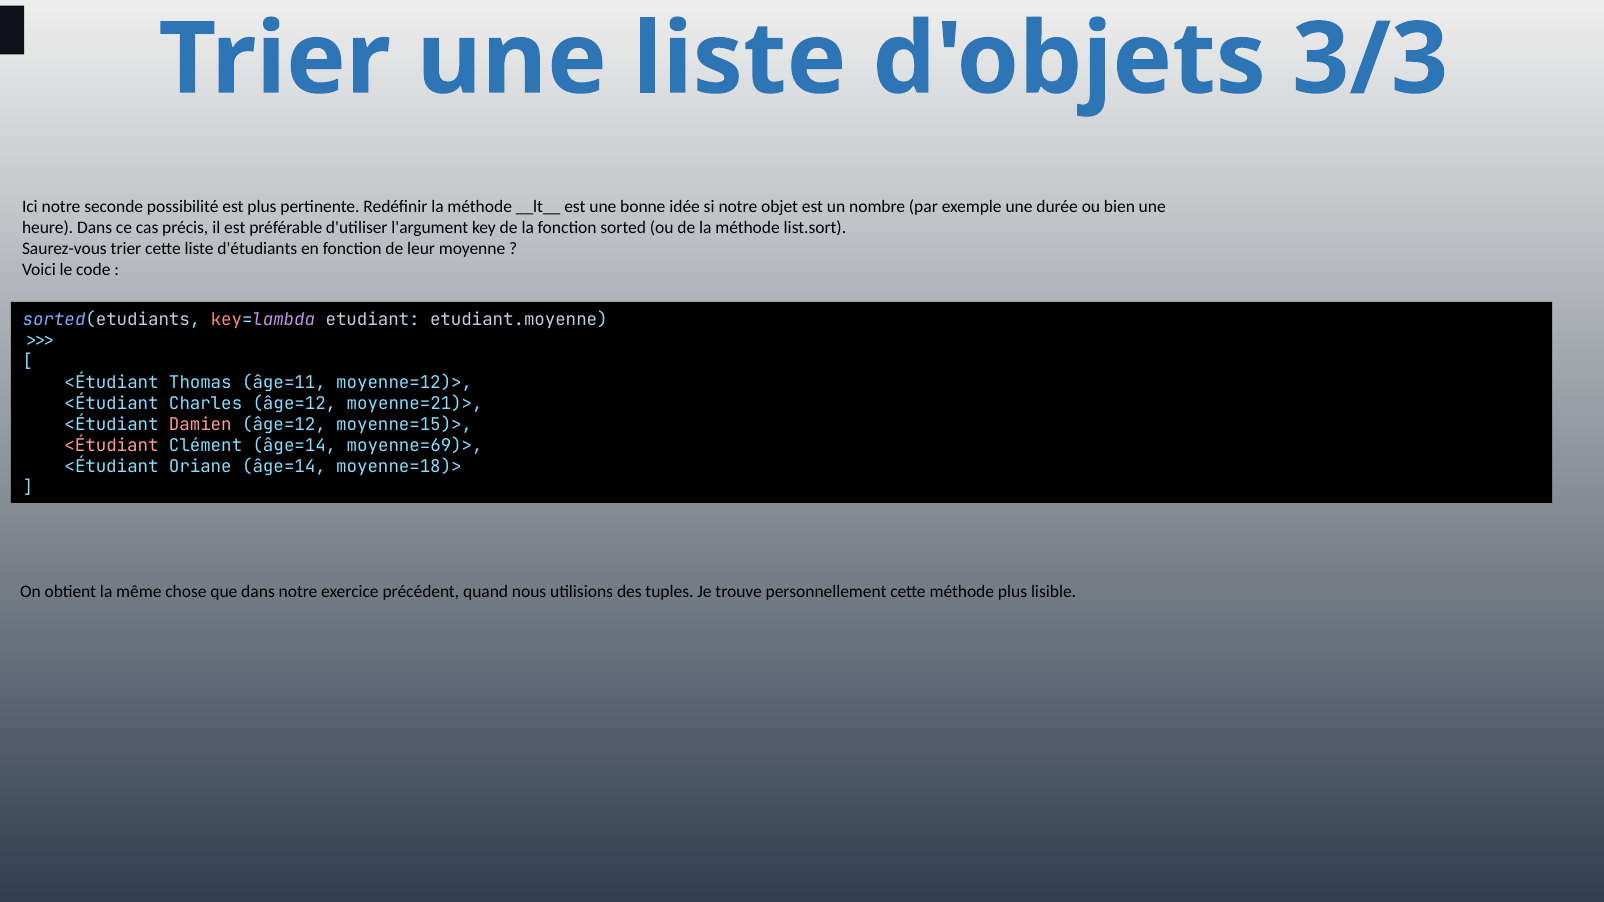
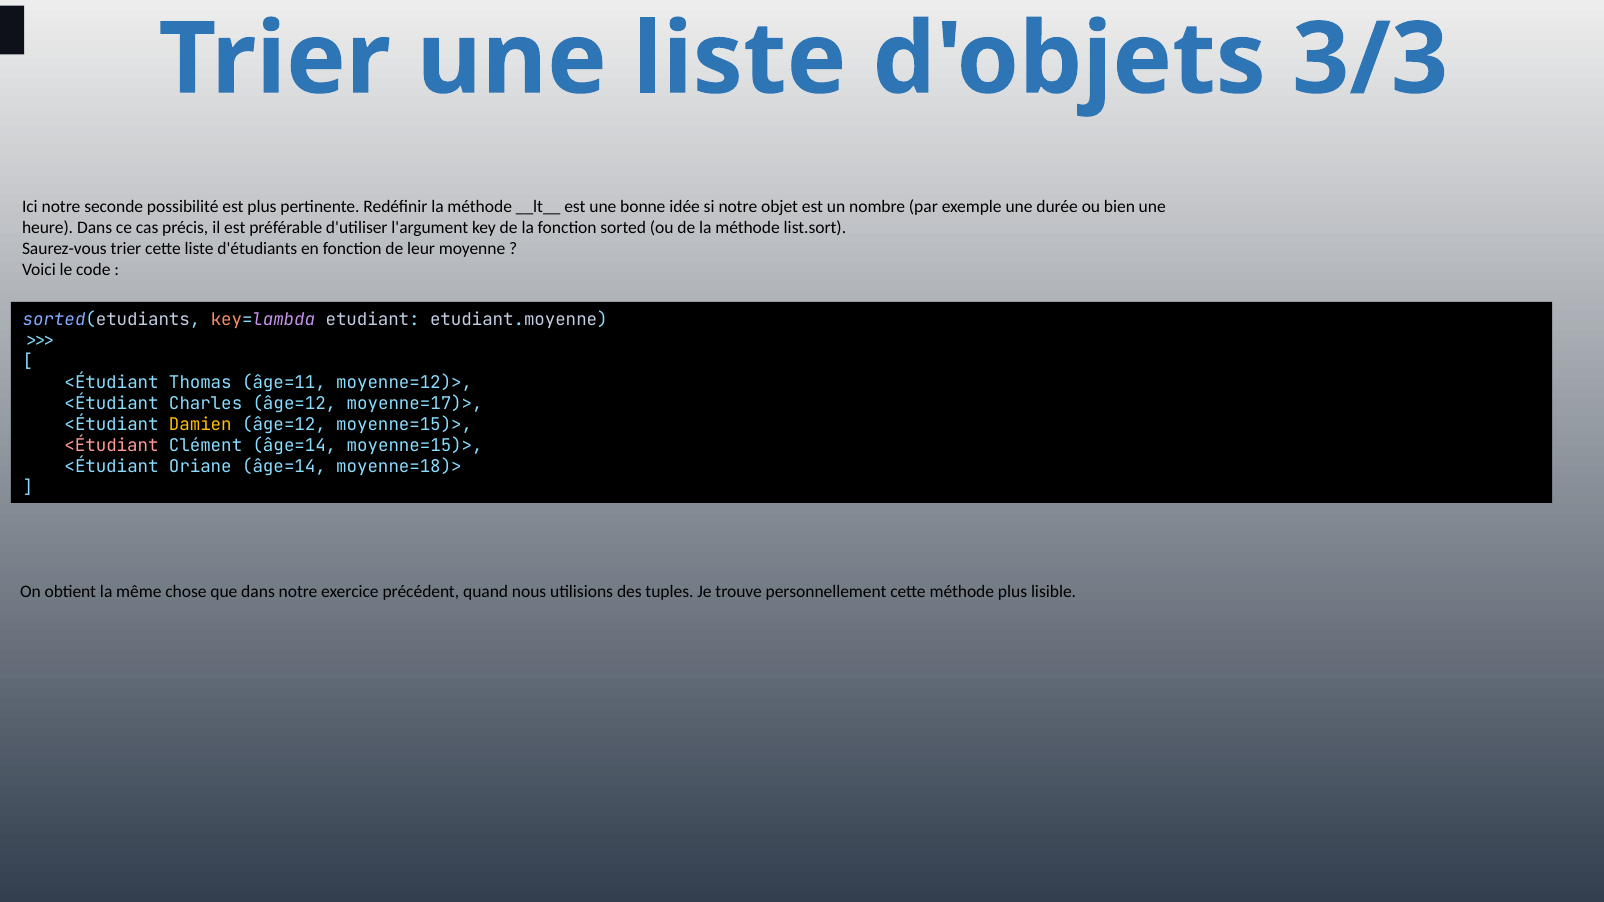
moyenne=21)>: moyenne=21)> -> moyenne=17)>
Damien colour: pink -> yellow
âge=14 moyenne=69)>: moyenne=69)> -> moyenne=15)>
